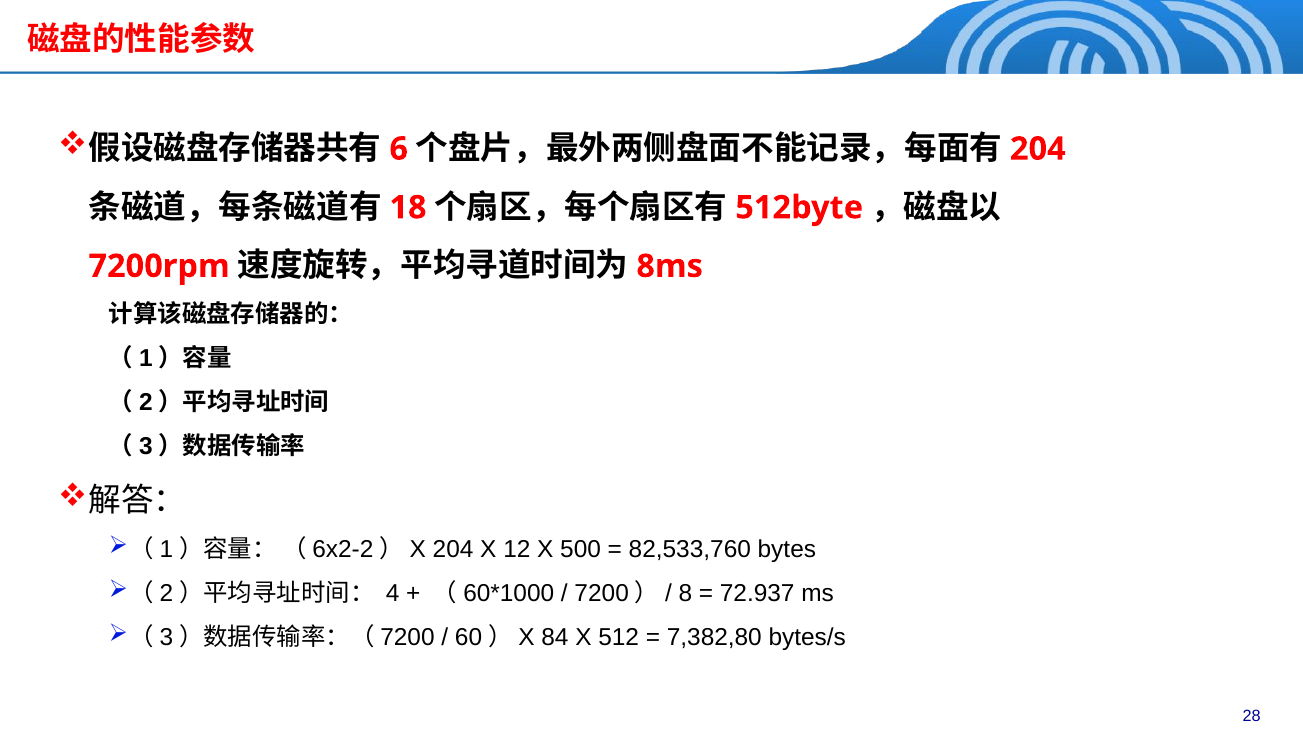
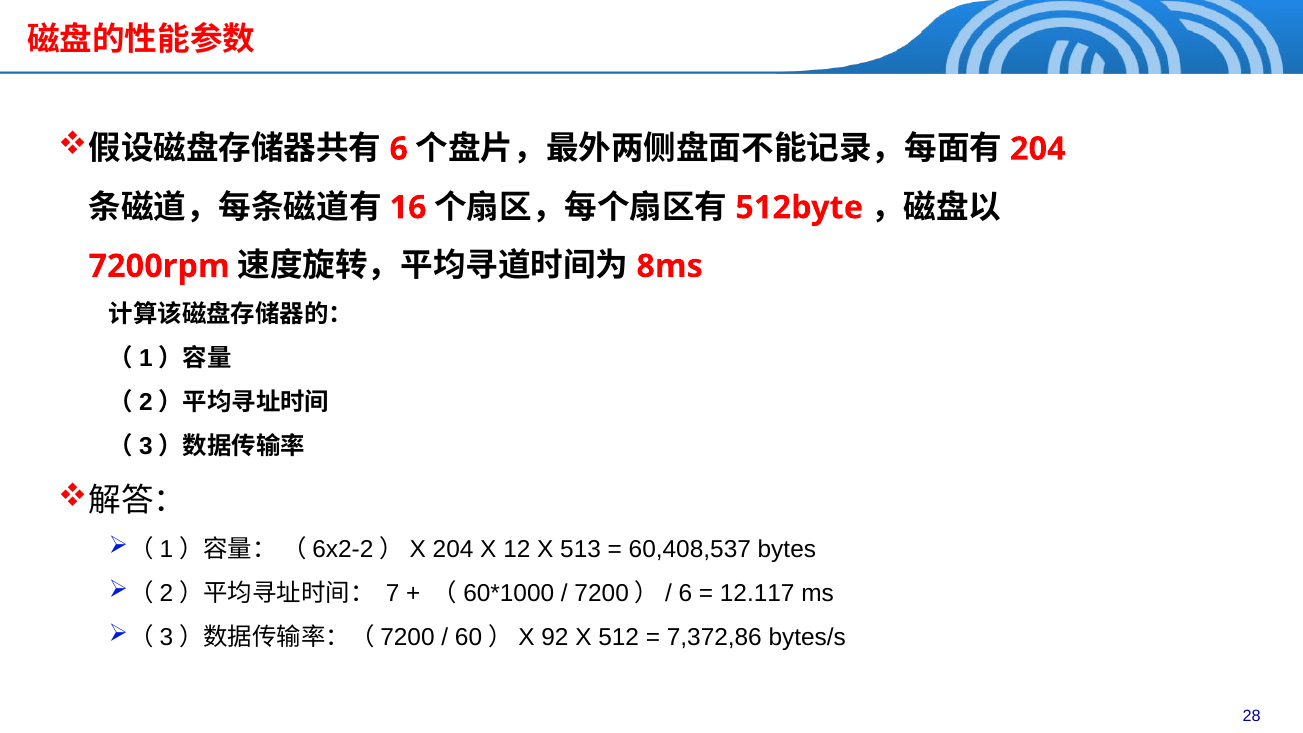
18: 18 -> 16
500: 500 -> 513
82,533,760: 82,533,760 -> 60,408,537
4: 4 -> 7
7200）/ 8: 8 -> 6
72.937: 72.937 -> 12.117
84: 84 -> 92
7,382,80: 7,382,80 -> 7,372,86
